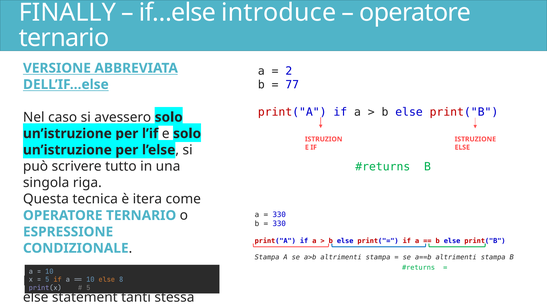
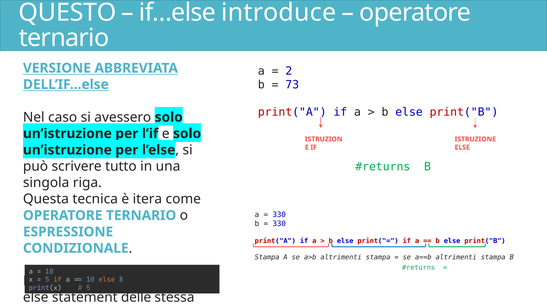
FINALLY: FINALLY -> QUESTO
77: 77 -> 73
tanti: tanti -> delle
